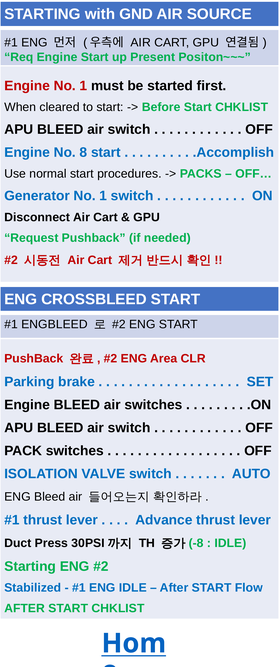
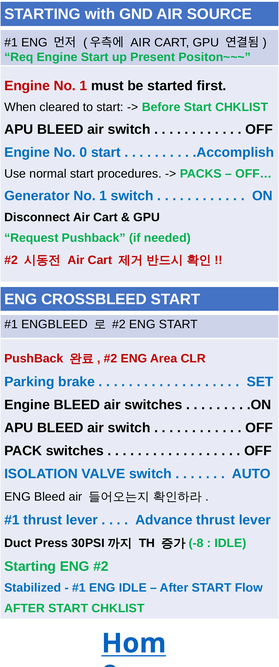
8: 8 -> 0
